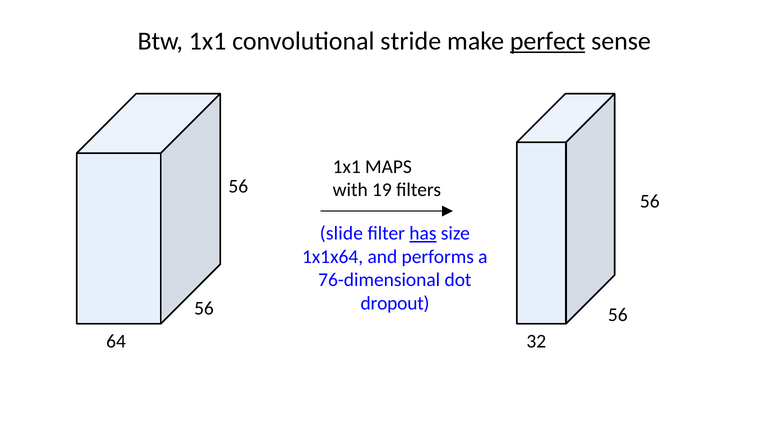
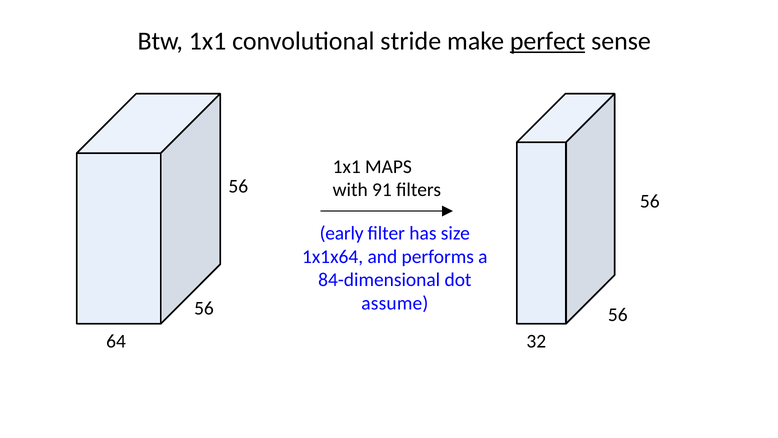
19: 19 -> 91
slide: slide -> early
has underline: present -> none
76-dimensional: 76-dimensional -> 84-dimensional
dropout: dropout -> assume
